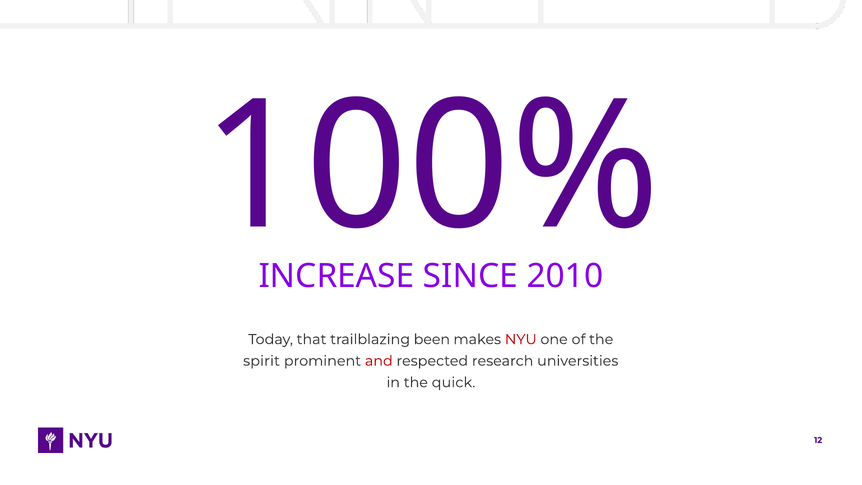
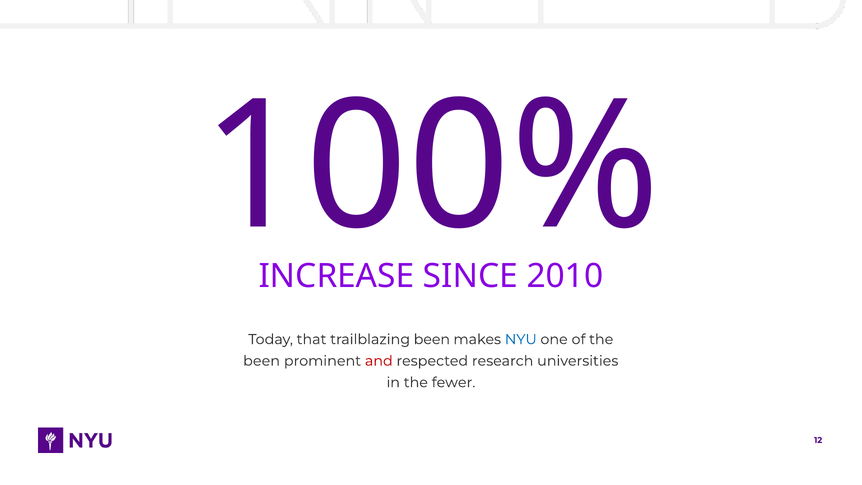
NYU colour: red -> blue
spirit at (262, 361): spirit -> been
quick: quick -> fewer
